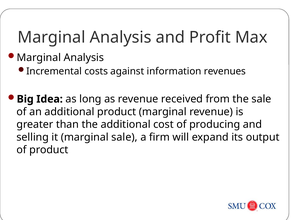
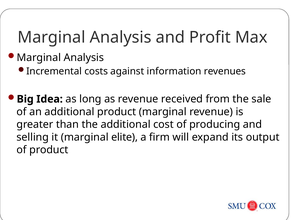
marginal sale: sale -> elite
